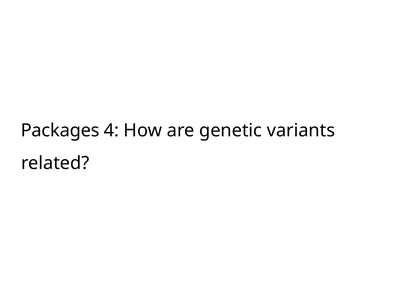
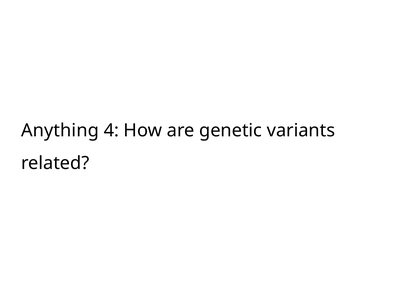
Packages: Packages -> Anything
